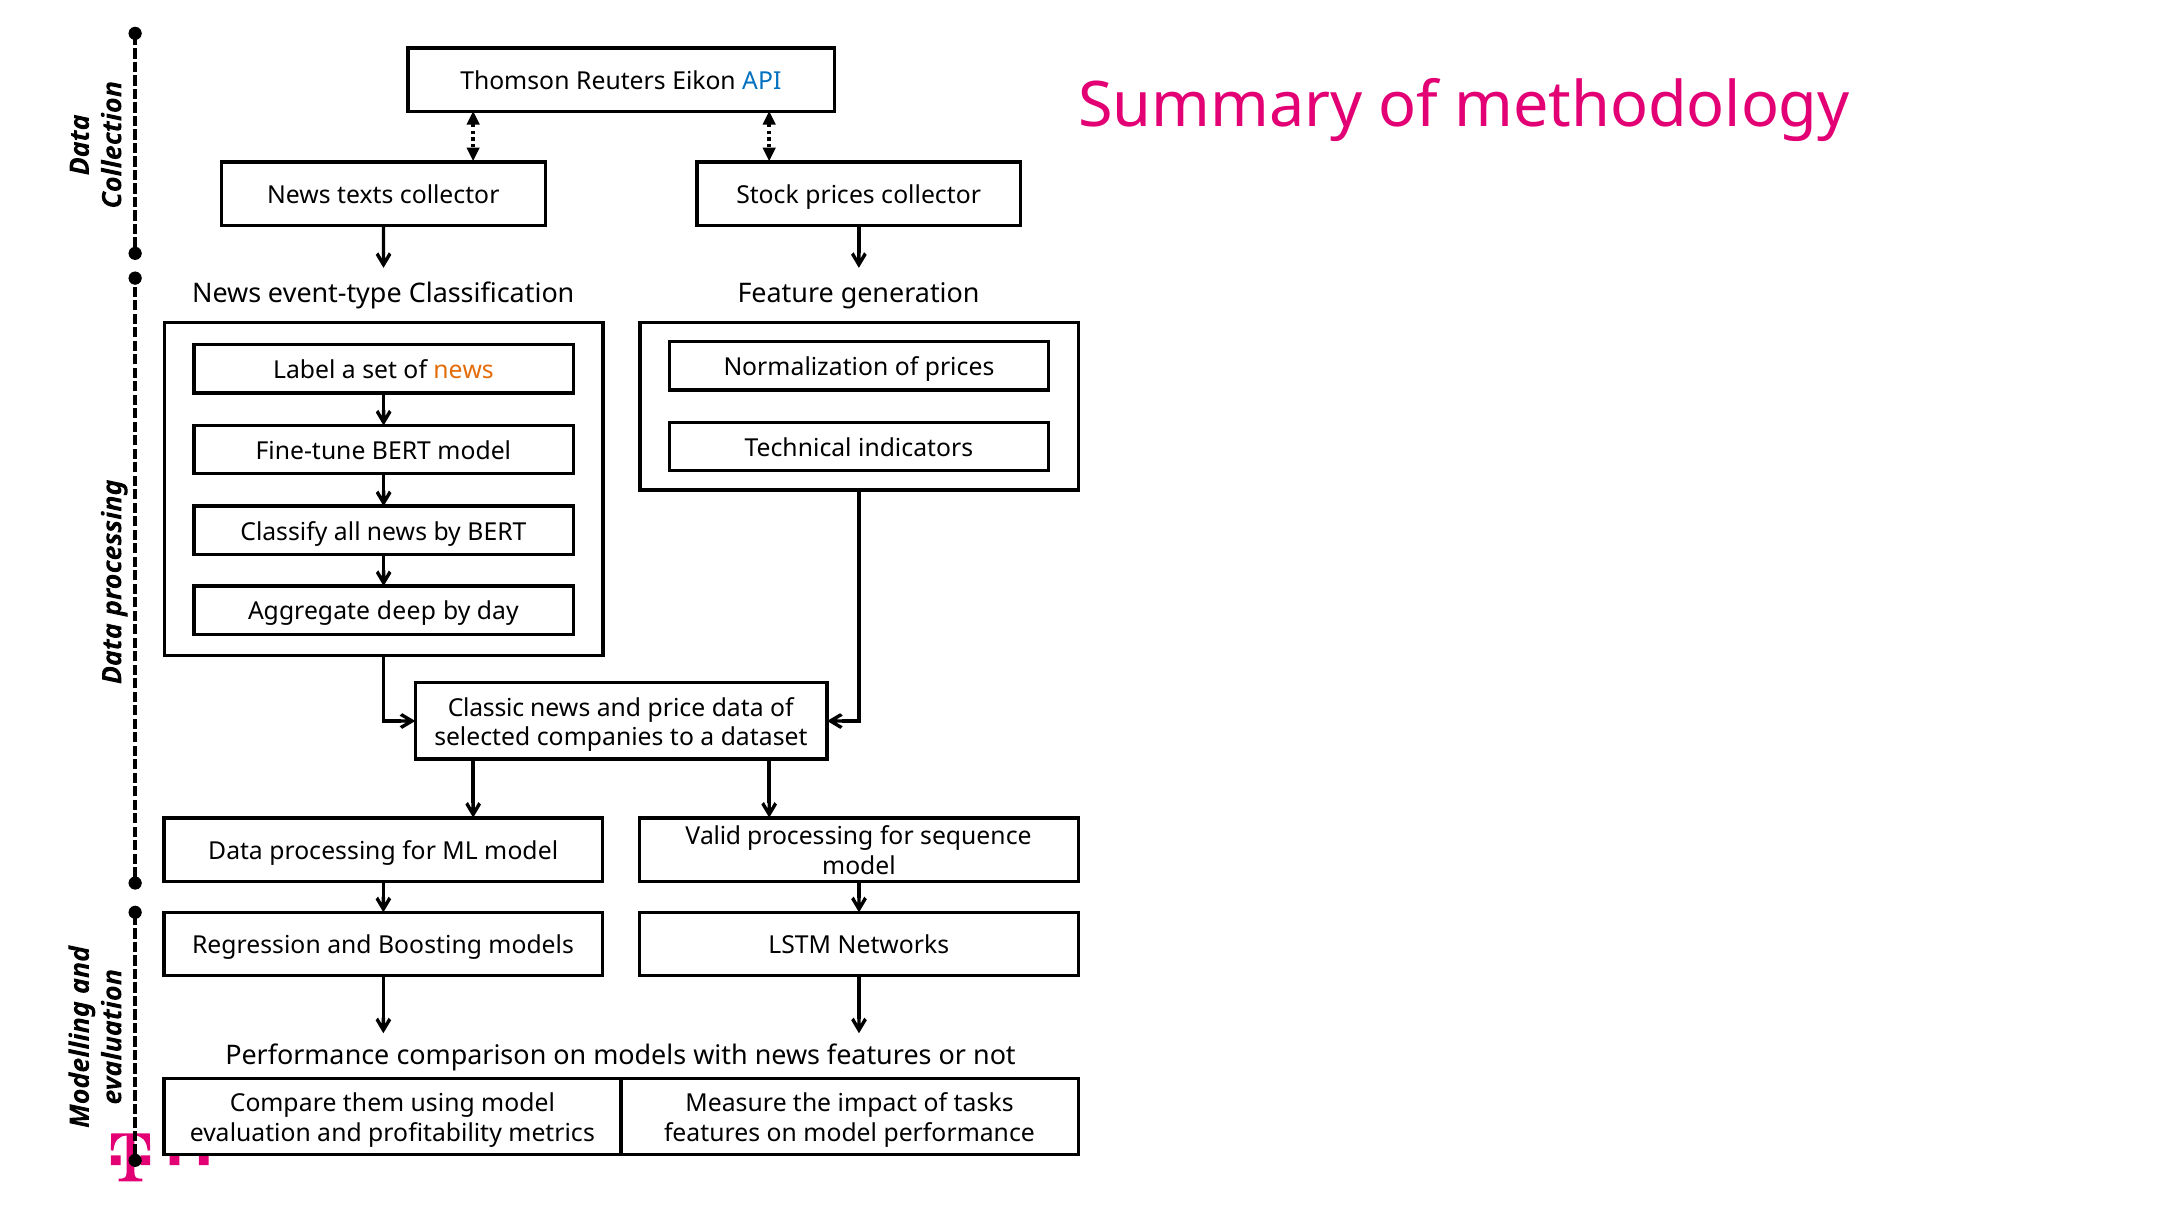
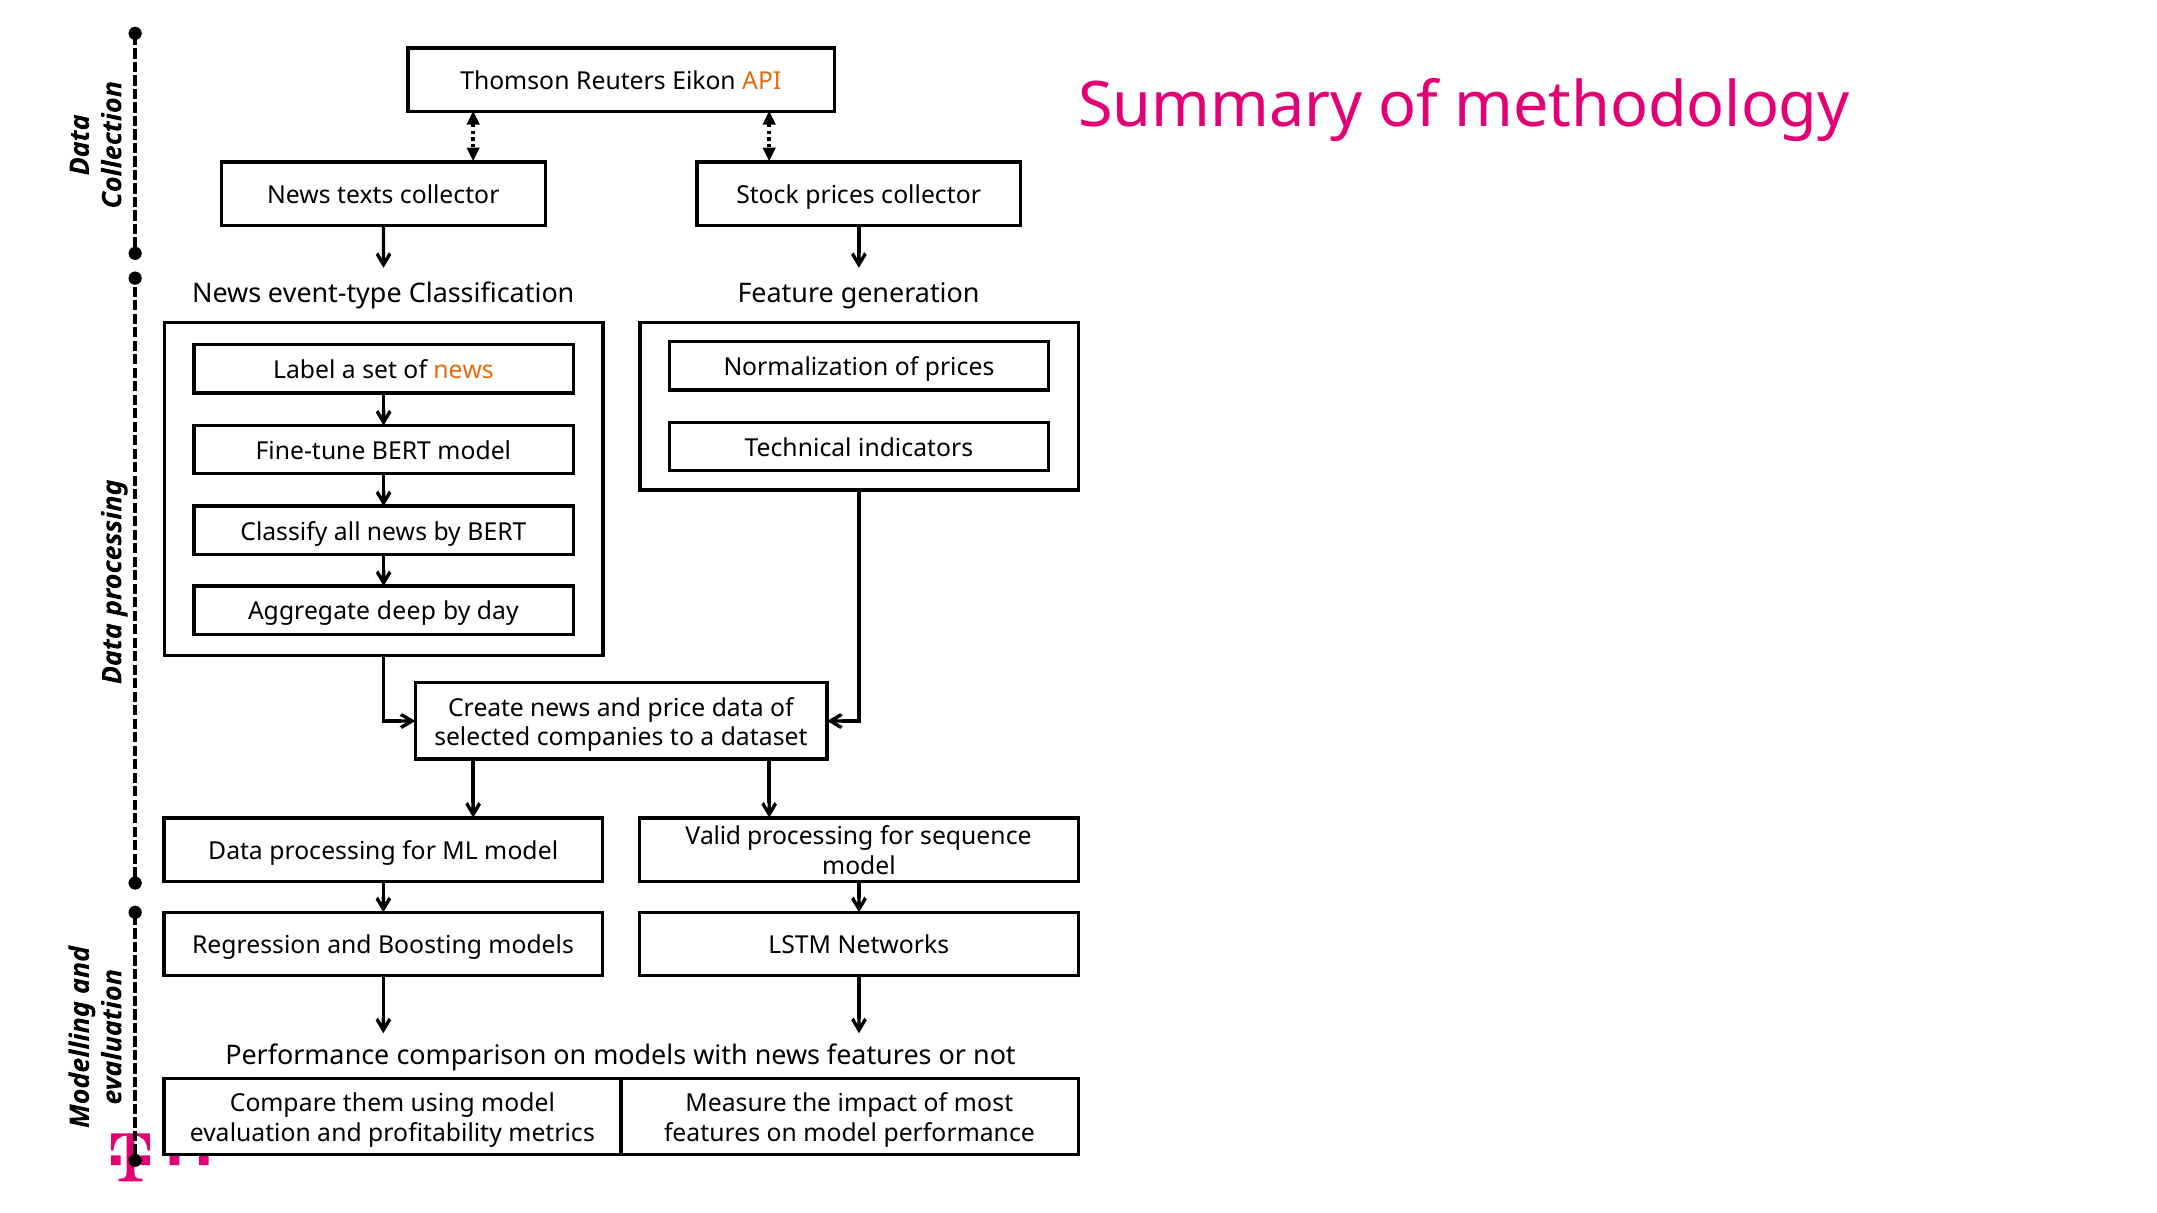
API colour: blue -> orange
Classic: Classic -> Create
tasks: tasks -> most
